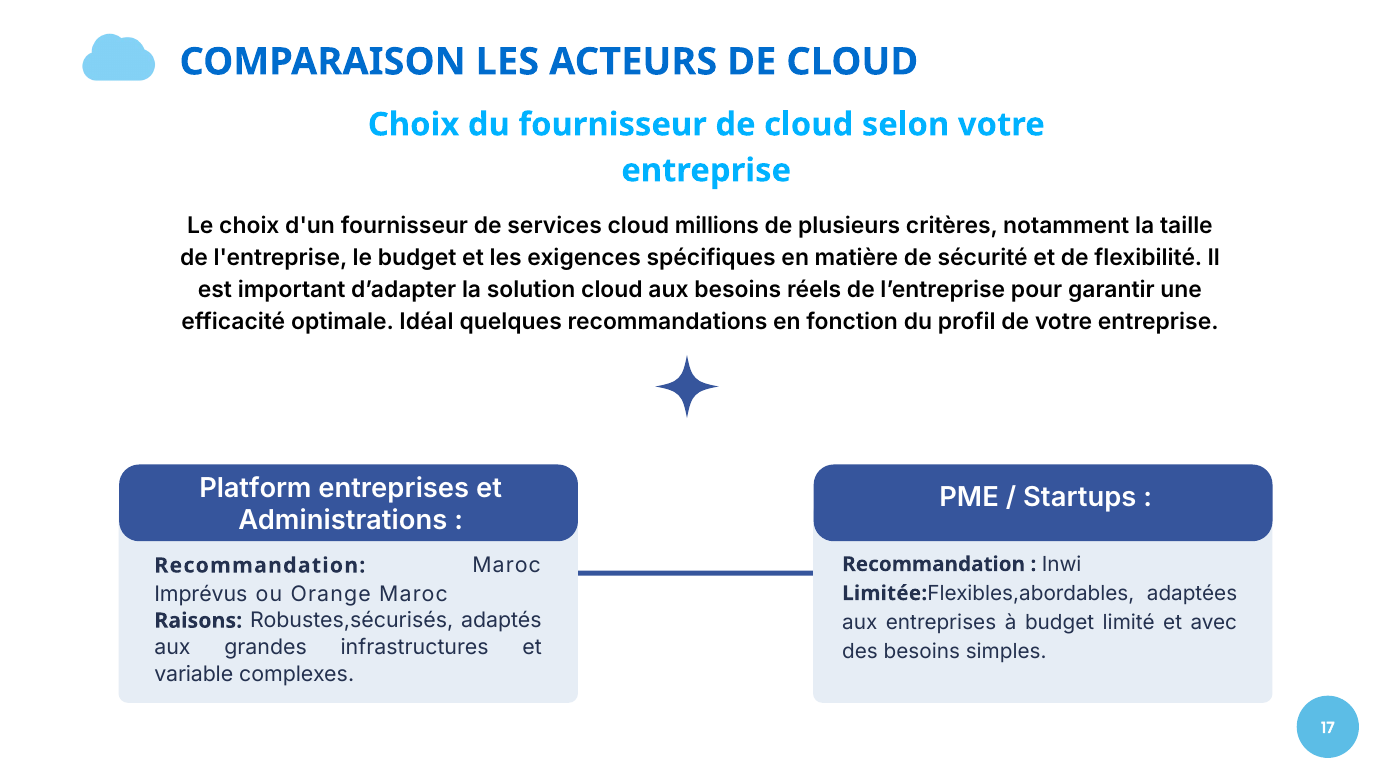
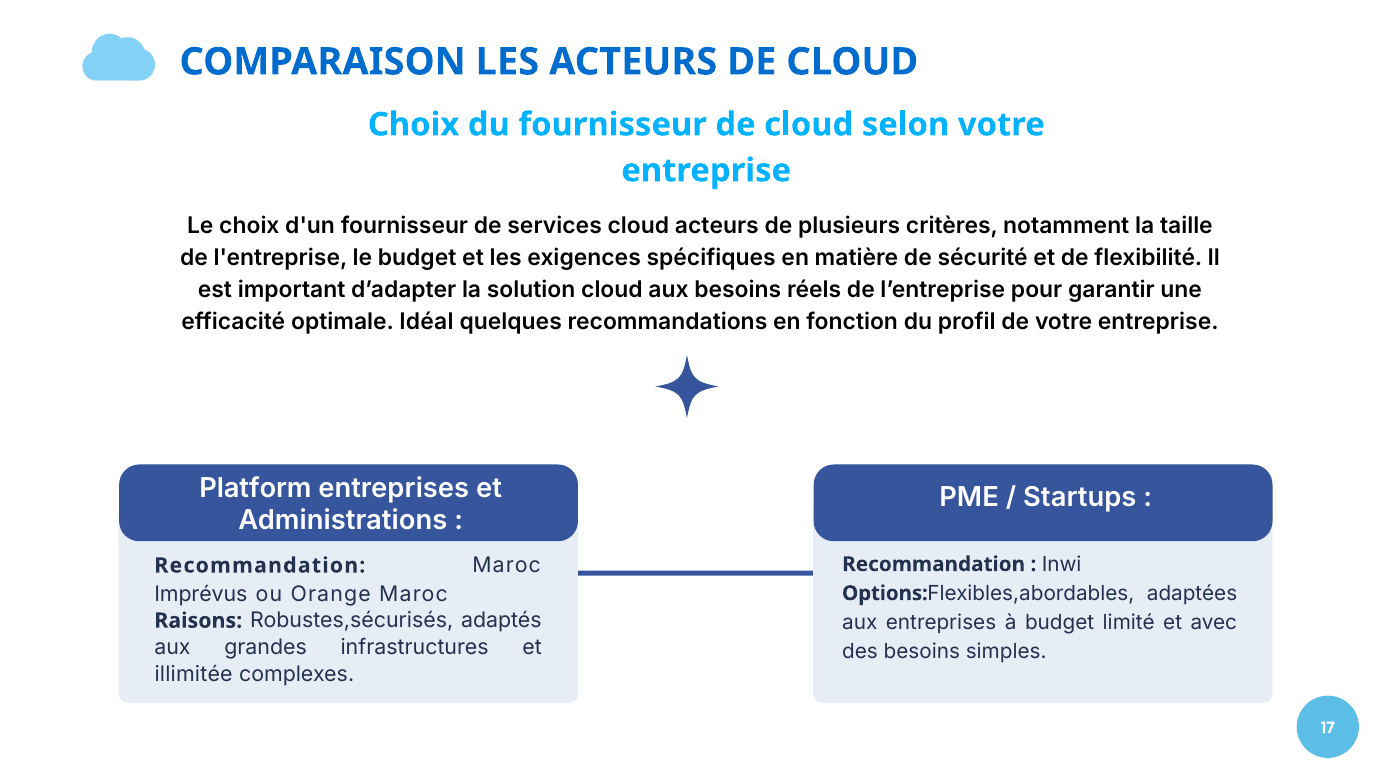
cloud millions: millions -> acteurs
Limitée: Limitée -> Options
variable: variable -> illimitée
